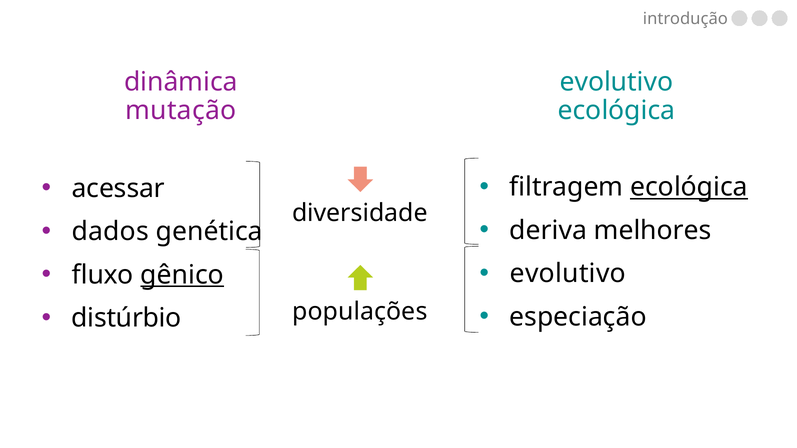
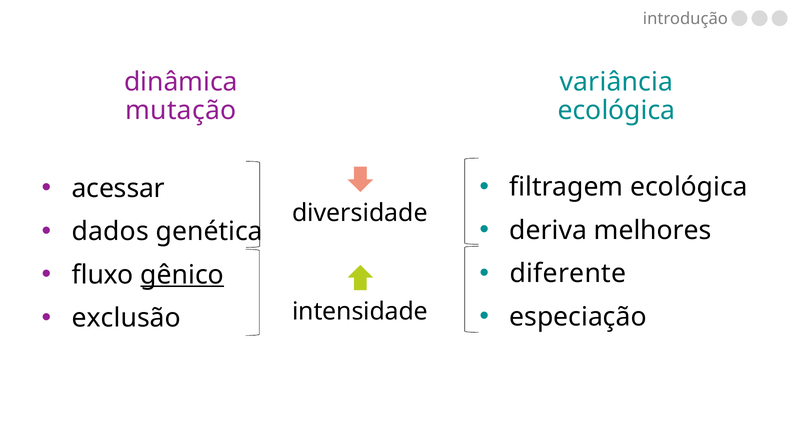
evolutivo at (616, 82): evolutivo -> variância
ecológica at (689, 187) underline: present -> none
evolutivo at (568, 274): evolutivo -> diferente
populações: populações -> intensidade
distúrbio: distúrbio -> exclusão
